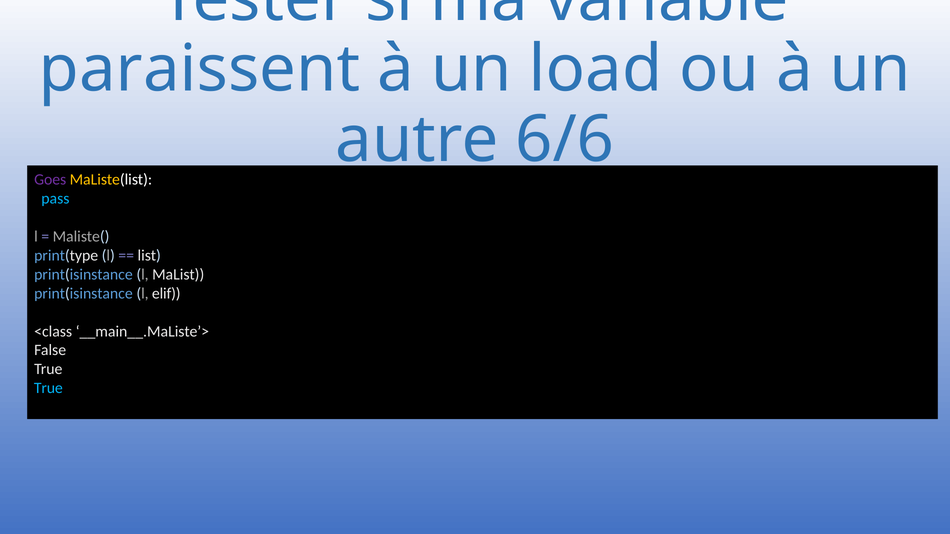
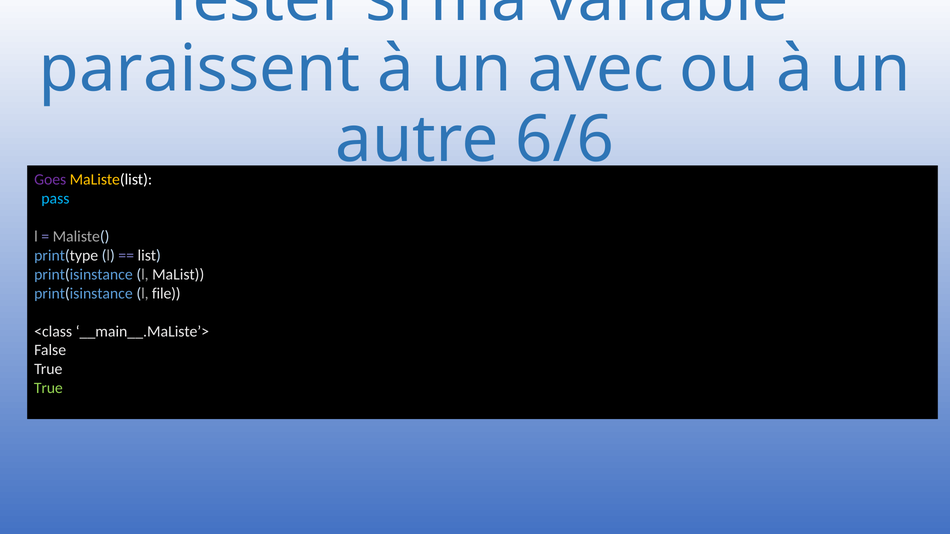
load: load -> avec
elif: elif -> file
True at (48, 389) colour: light blue -> light green
